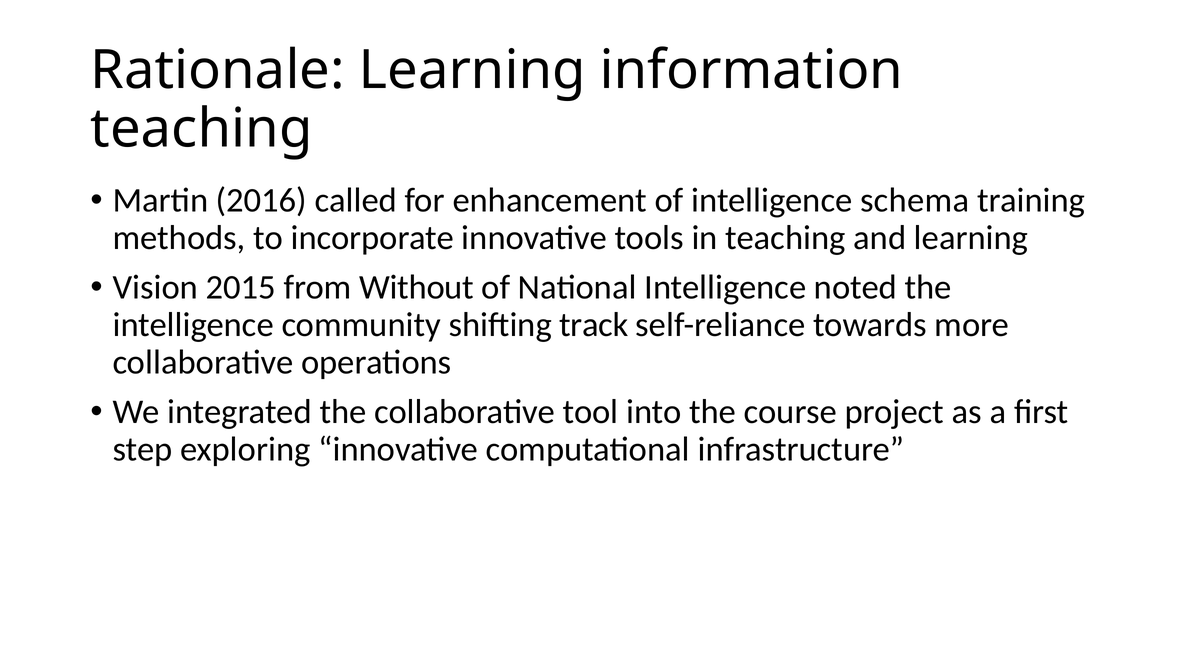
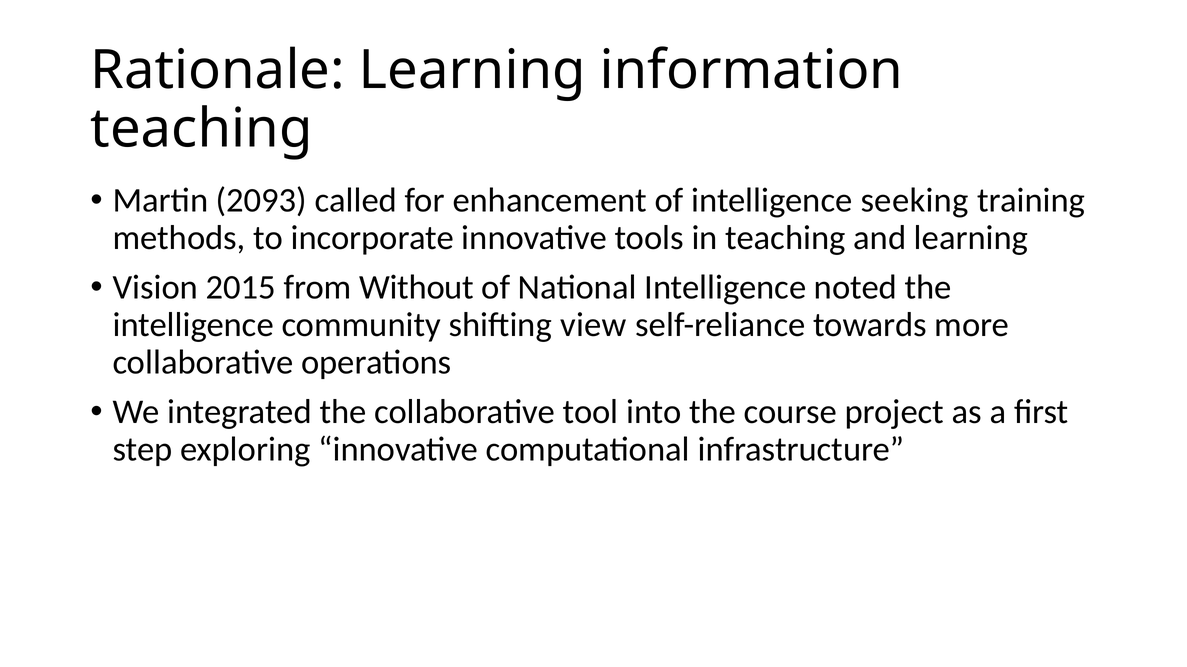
2016: 2016 -> 2093
schema: schema -> seeking
track: track -> view
